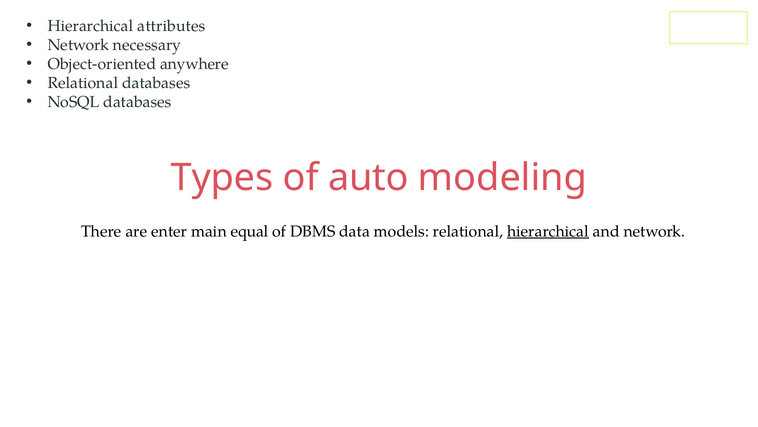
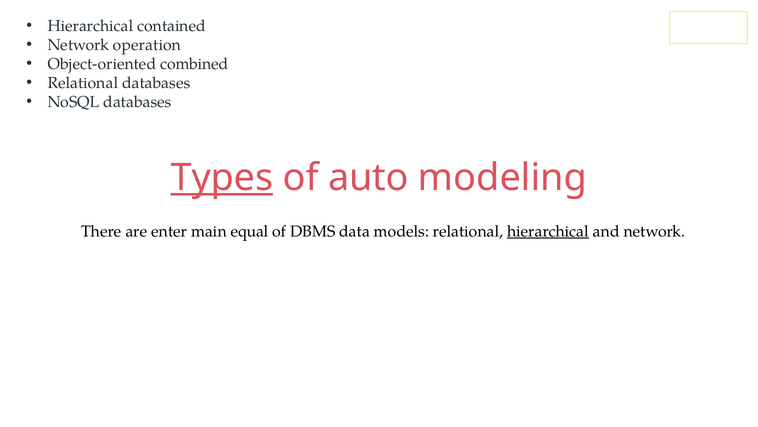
attributes: attributes -> contained
necessary: necessary -> operation
anywhere: anywhere -> combined
Types underline: none -> present
